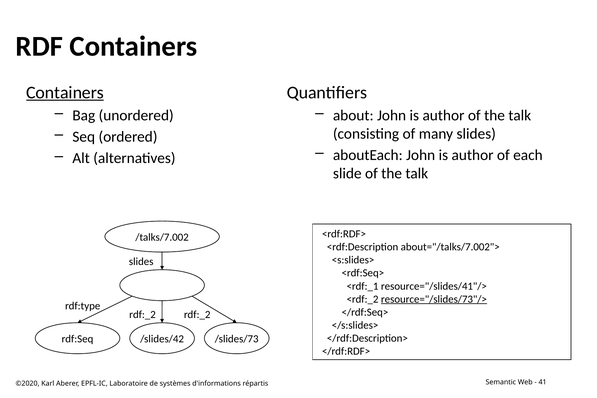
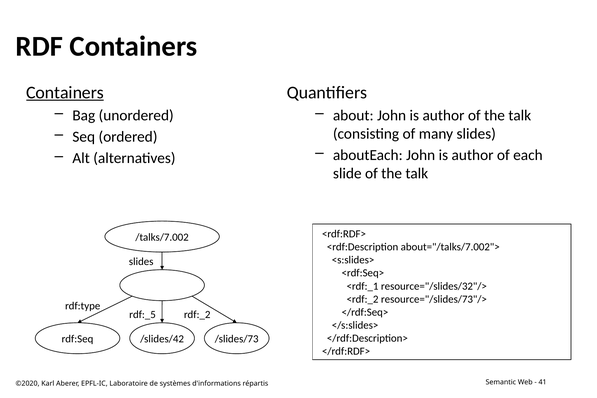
resource="/slides/41"/>: resource="/slides/41"/> -> resource="/slides/32"/>
resource="/slides/73"/> underline: present -> none
rdf:_2 at (142, 315): rdf:_2 -> rdf:_5
